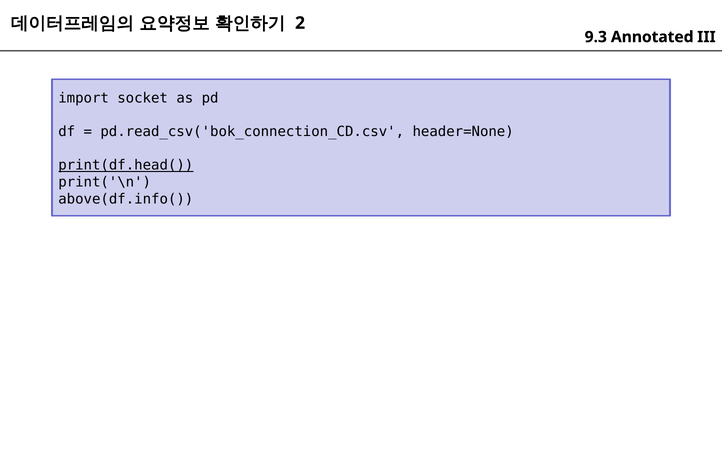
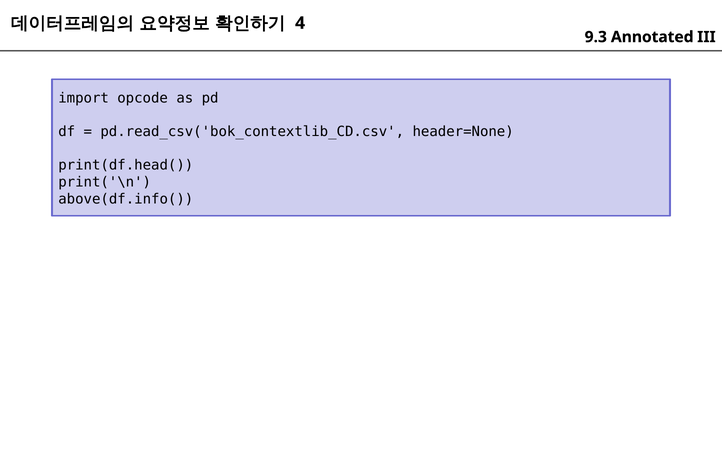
2: 2 -> 4
socket: socket -> opcode
pd.read_csv('bok_connection_CD.csv: pd.read_csv('bok_connection_CD.csv -> pd.read_csv('bok_contextlib_CD.csv
print(df.head( underline: present -> none
